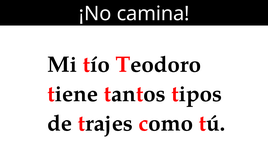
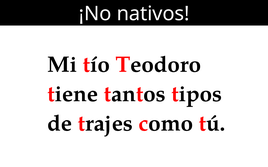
camina: camina -> nativos
